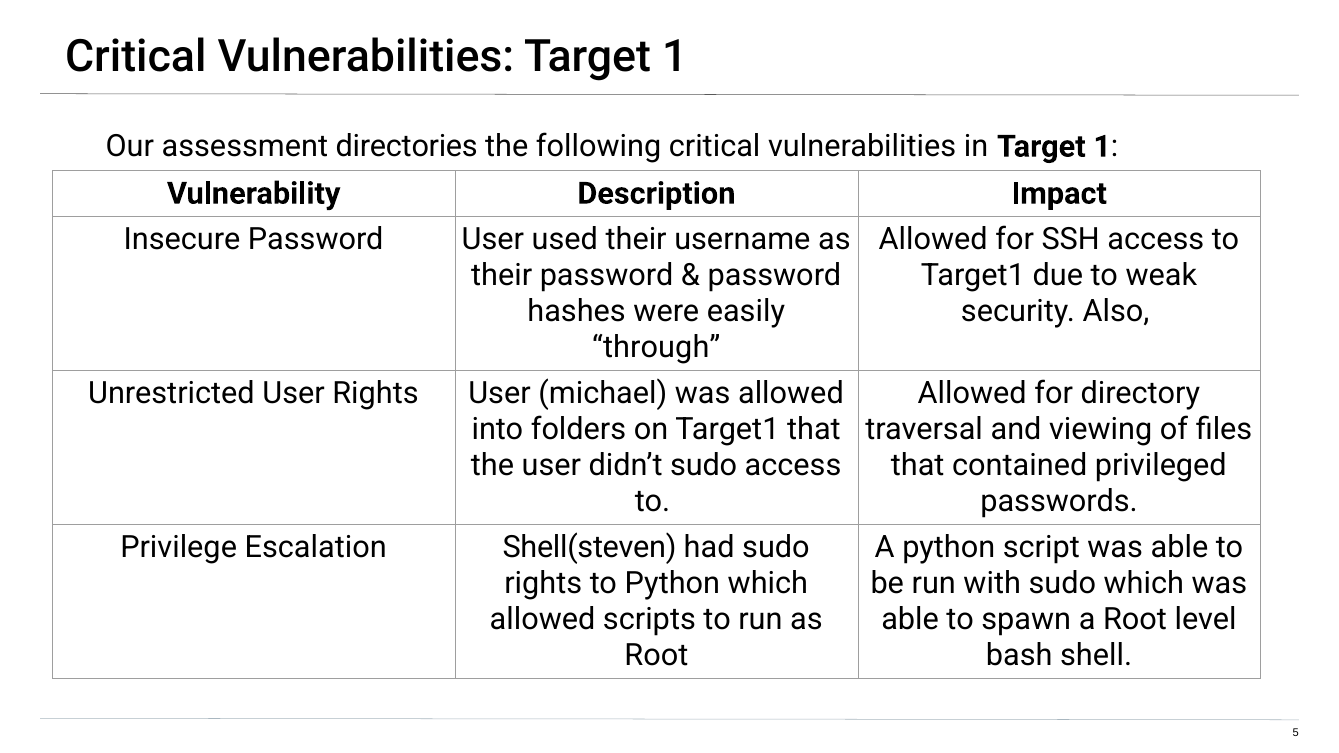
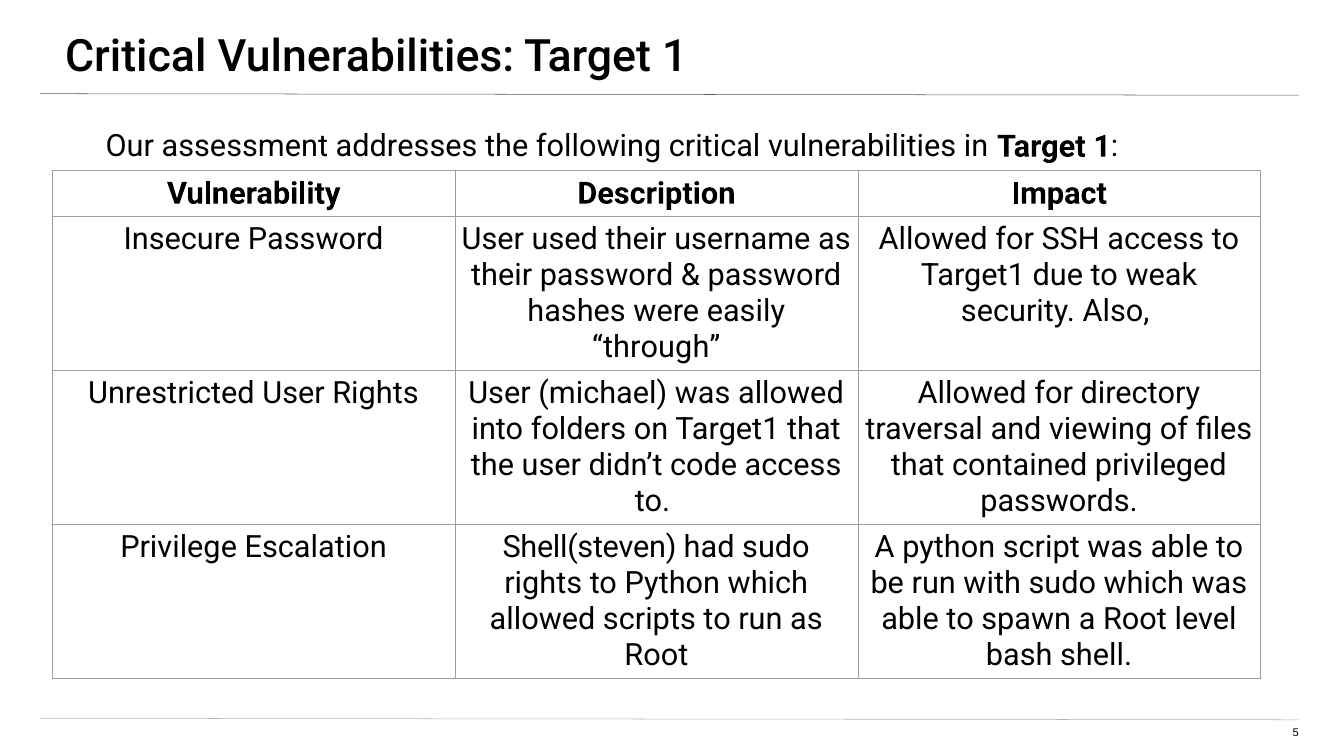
directories: directories -> addresses
didn’t sudo: sudo -> code
